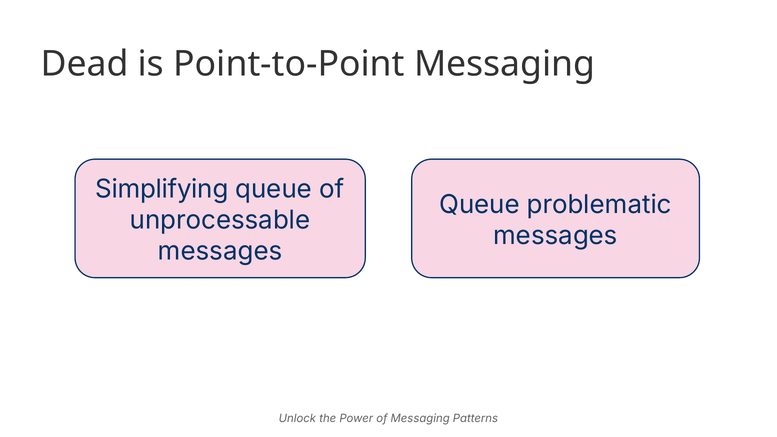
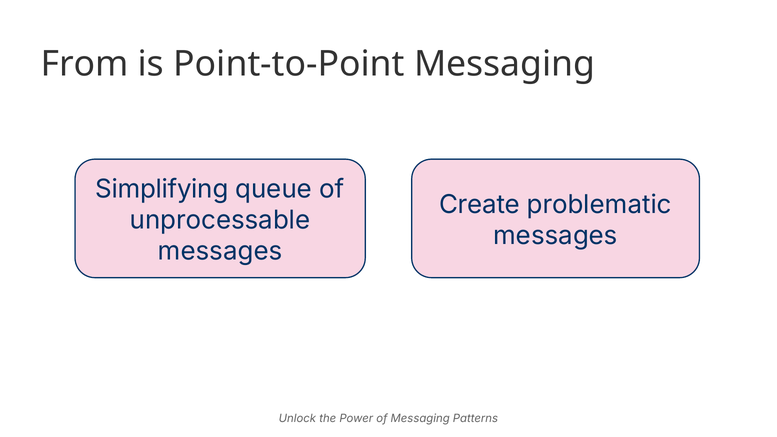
Dead: Dead -> From
Queue at (479, 205): Queue -> Create
